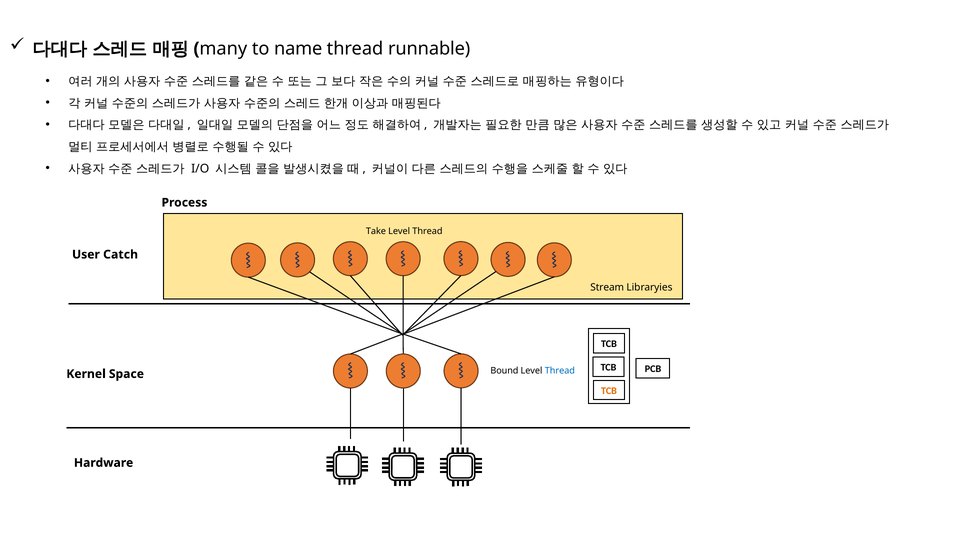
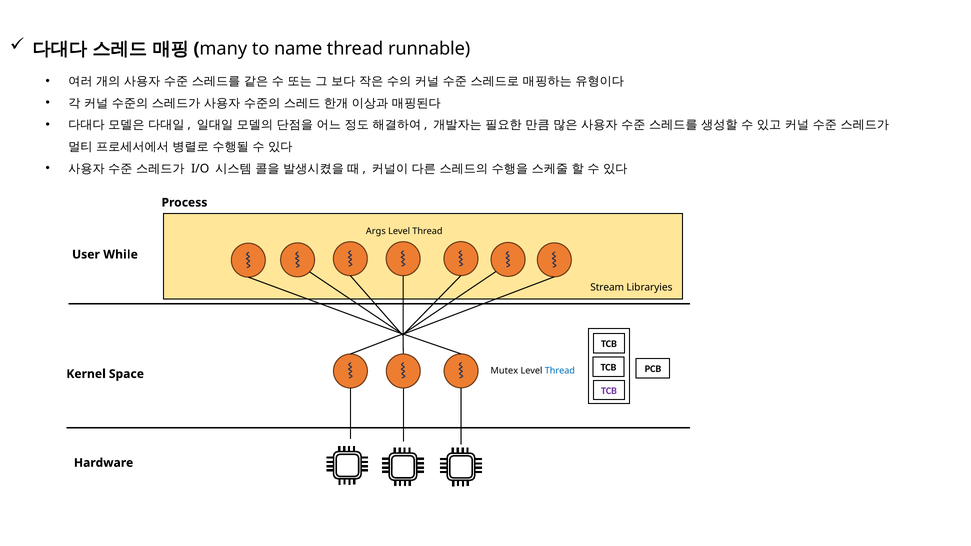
Take: Take -> Args
Catch: Catch -> While
Bound: Bound -> Mutex
TCB at (609, 391) colour: orange -> purple
